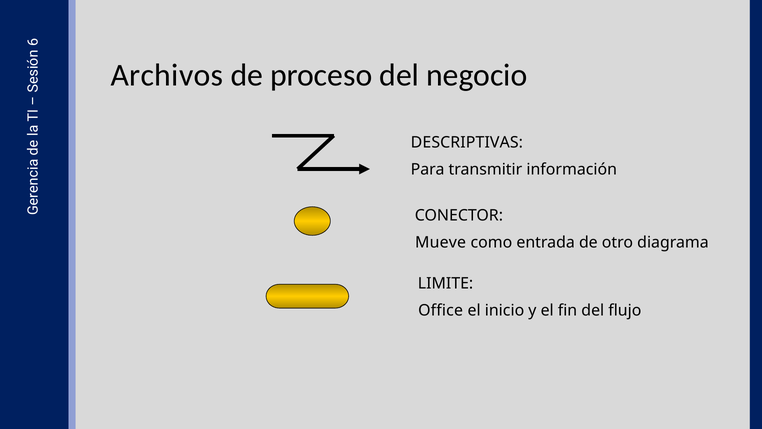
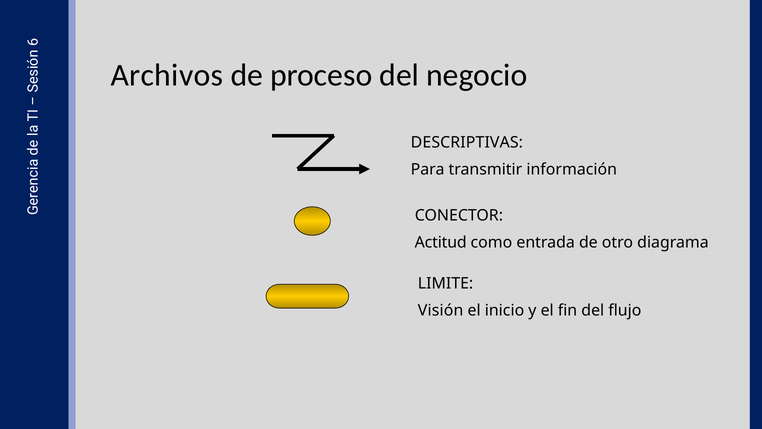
Mueve: Mueve -> Actitud
Office: Office -> Visión
